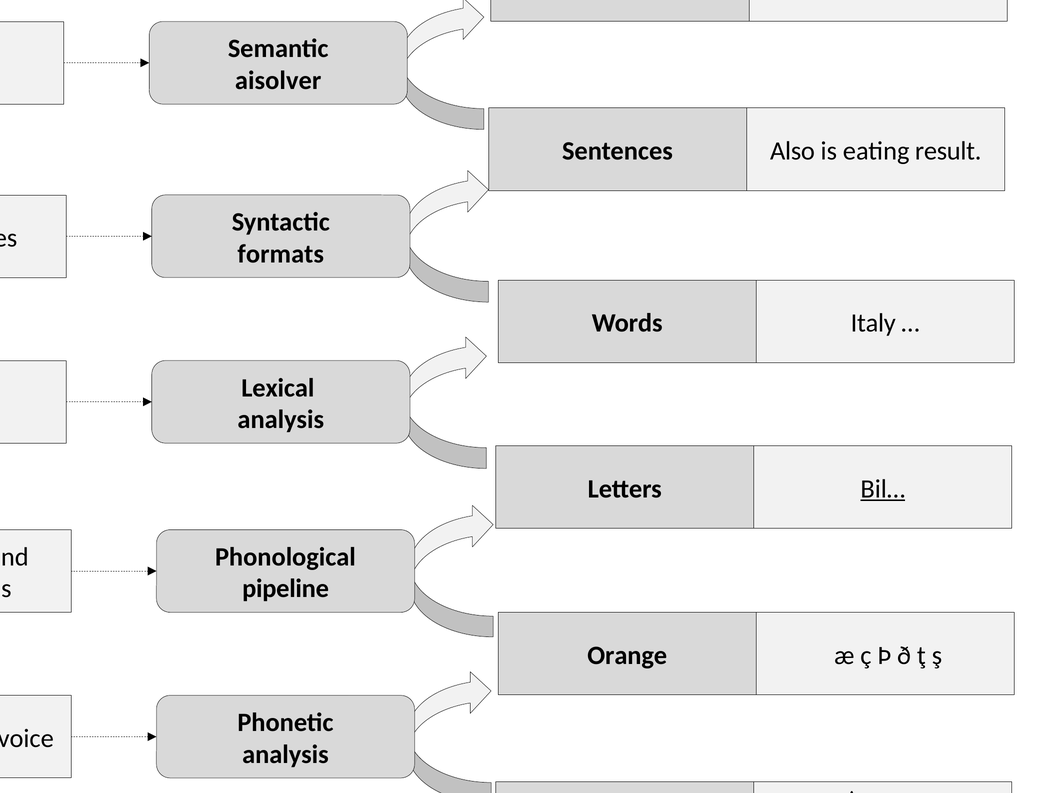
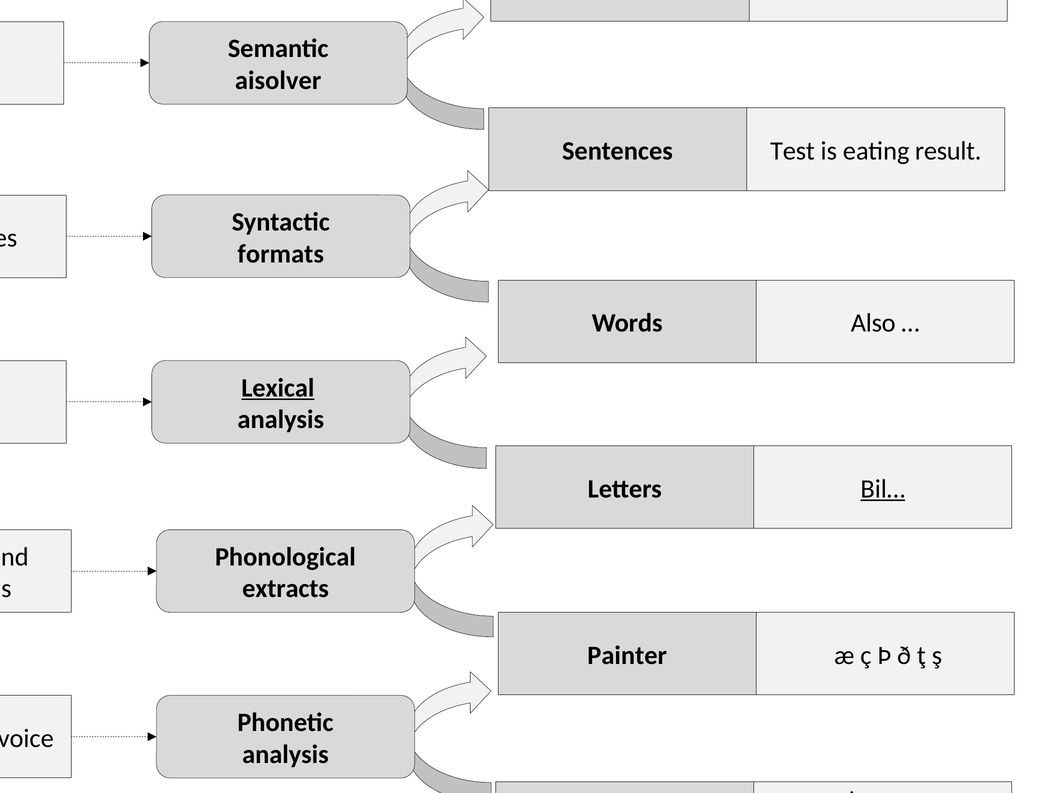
Also: Also -> Test
Italy: Italy -> Also
Lexical underline: none -> present
pipeline: pipeline -> extracts
Orange: Orange -> Painter
